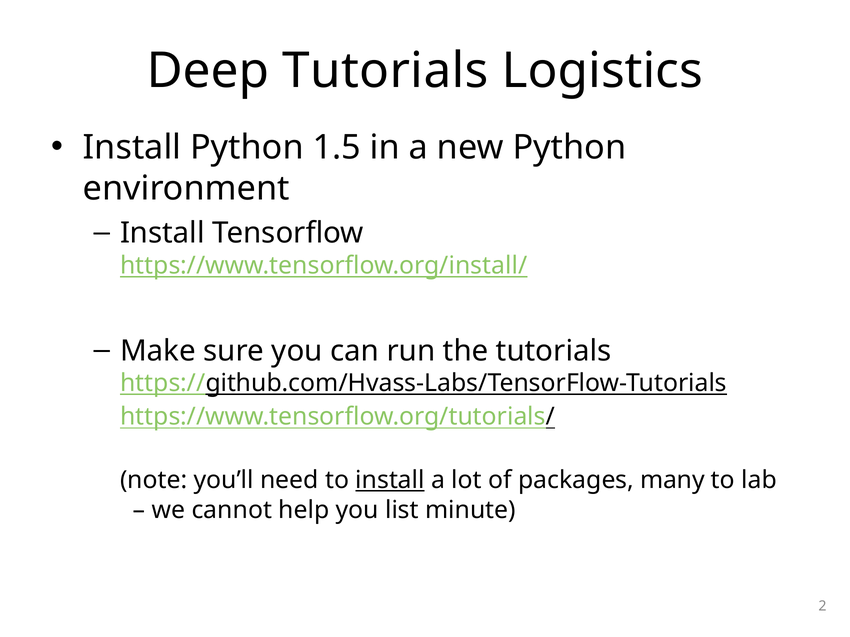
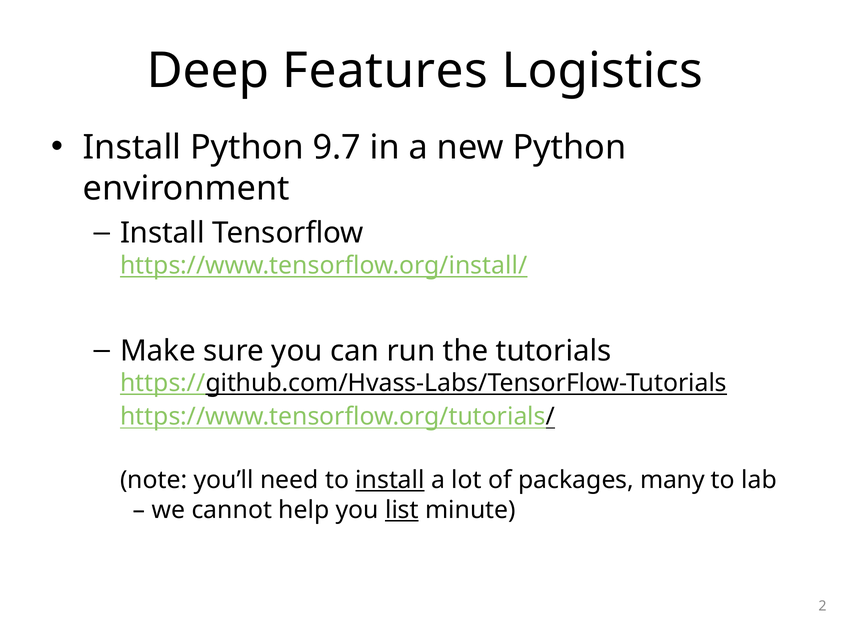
Deep Tutorials: Tutorials -> Features
1.5: 1.5 -> 9.7
list underline: none -> present
